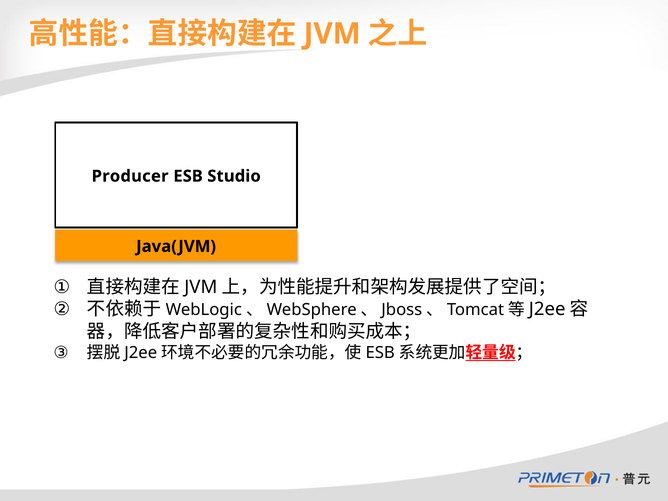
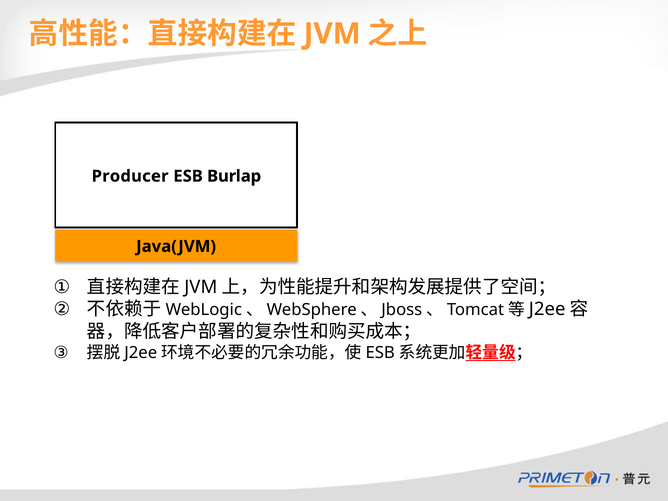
Studio: Studio -> Burlap
